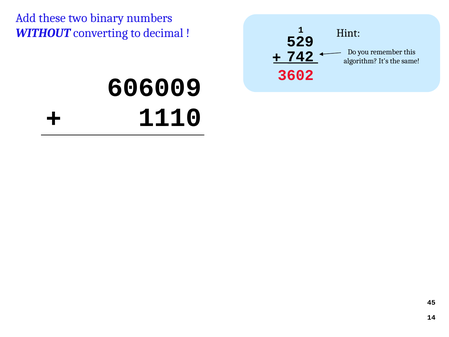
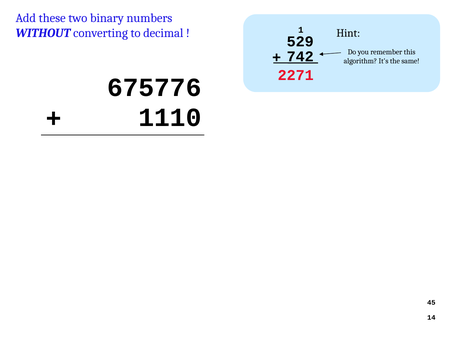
3602: 3602 -> 2271
606009: 606009 -> 675776
